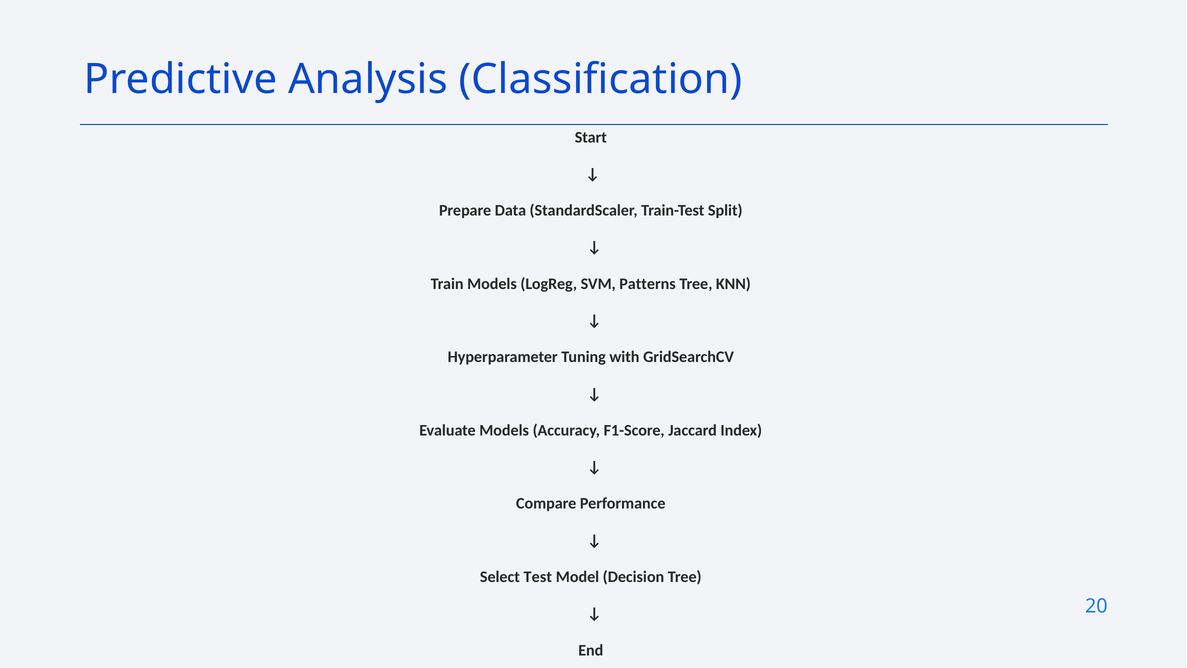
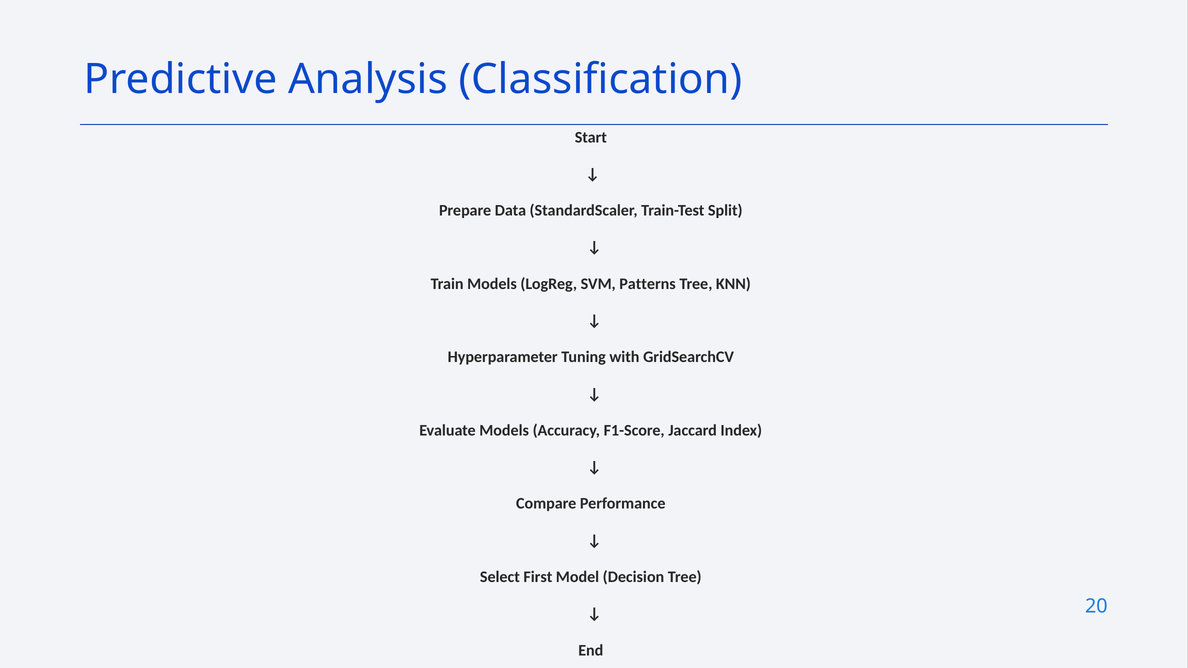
Test: Test -> First
